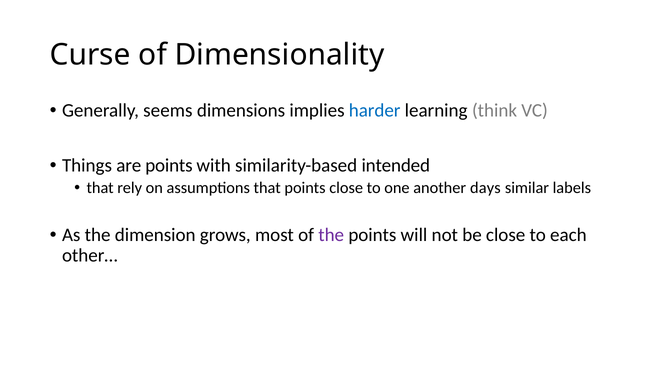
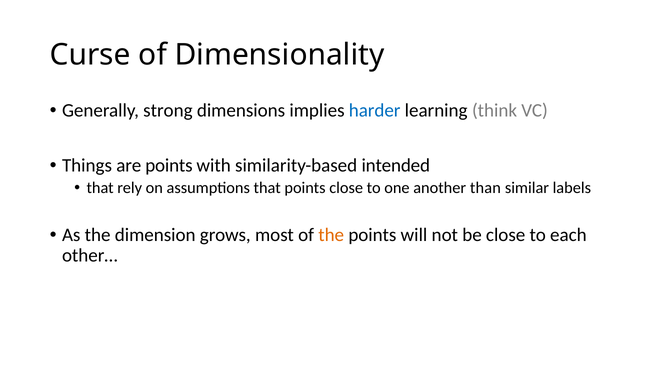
seems: seems -> strong
days: days -> than
the at (331, 235) colour: purple -> orange
